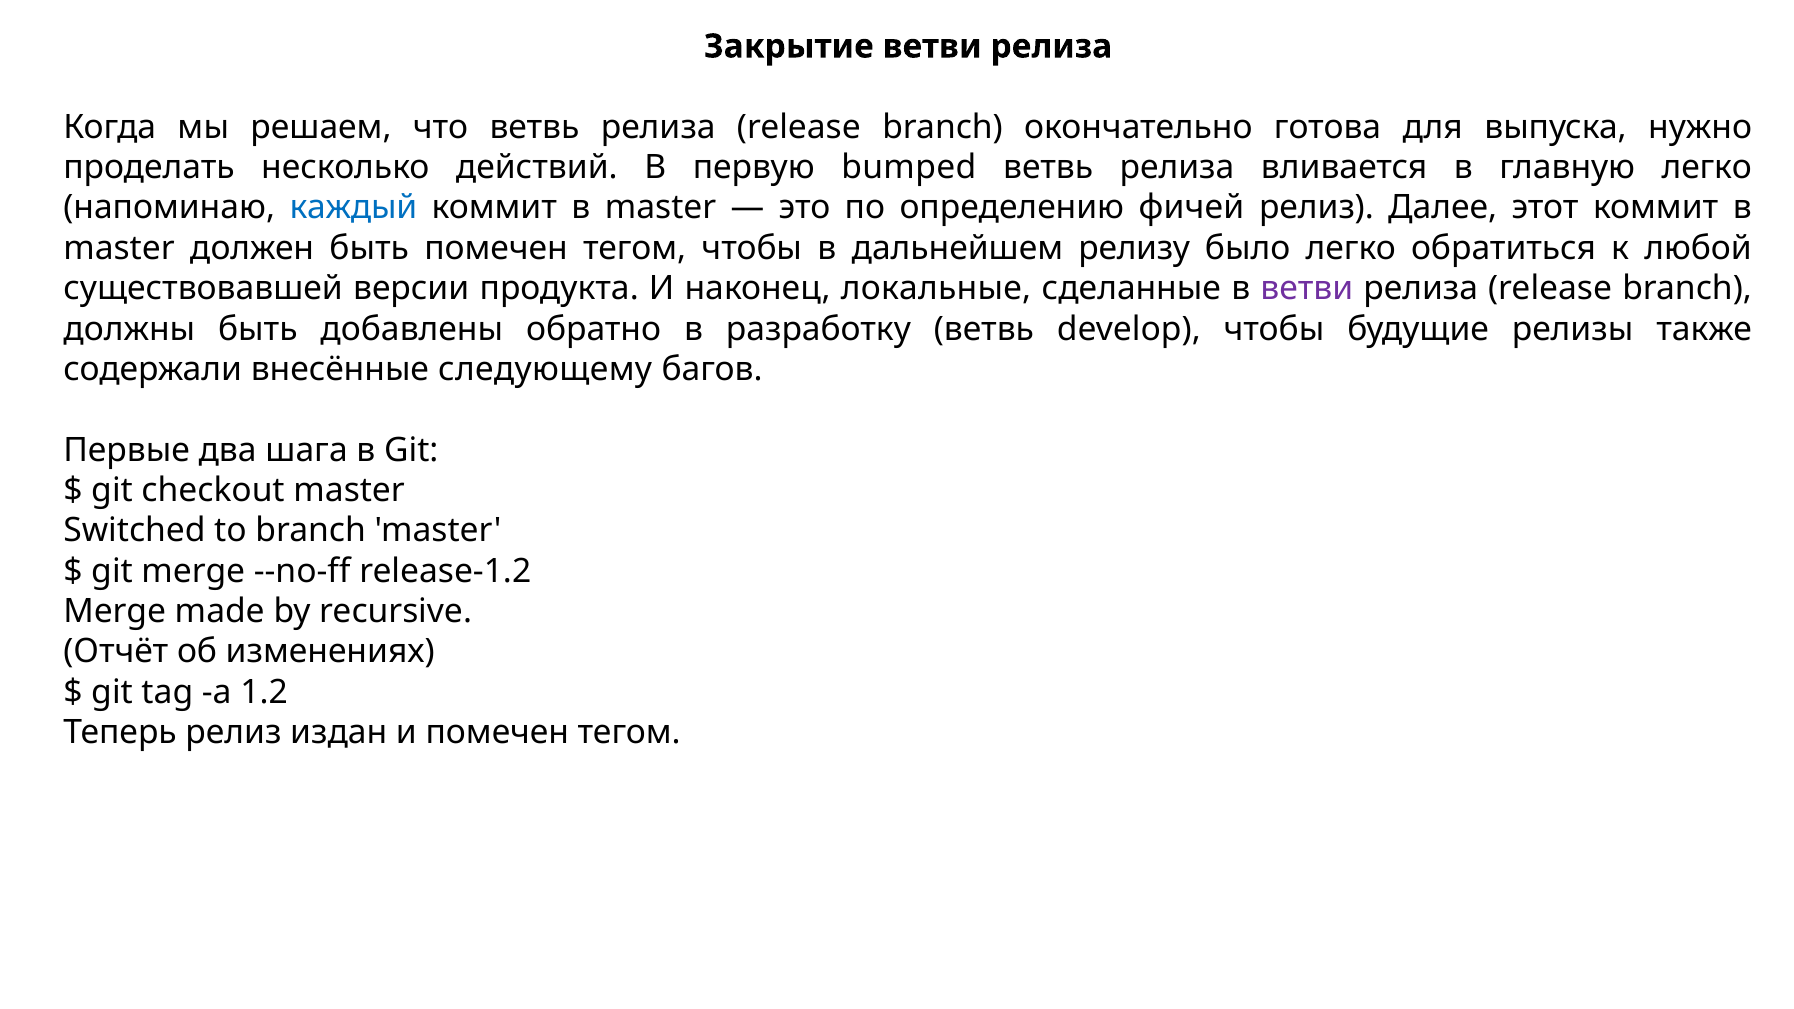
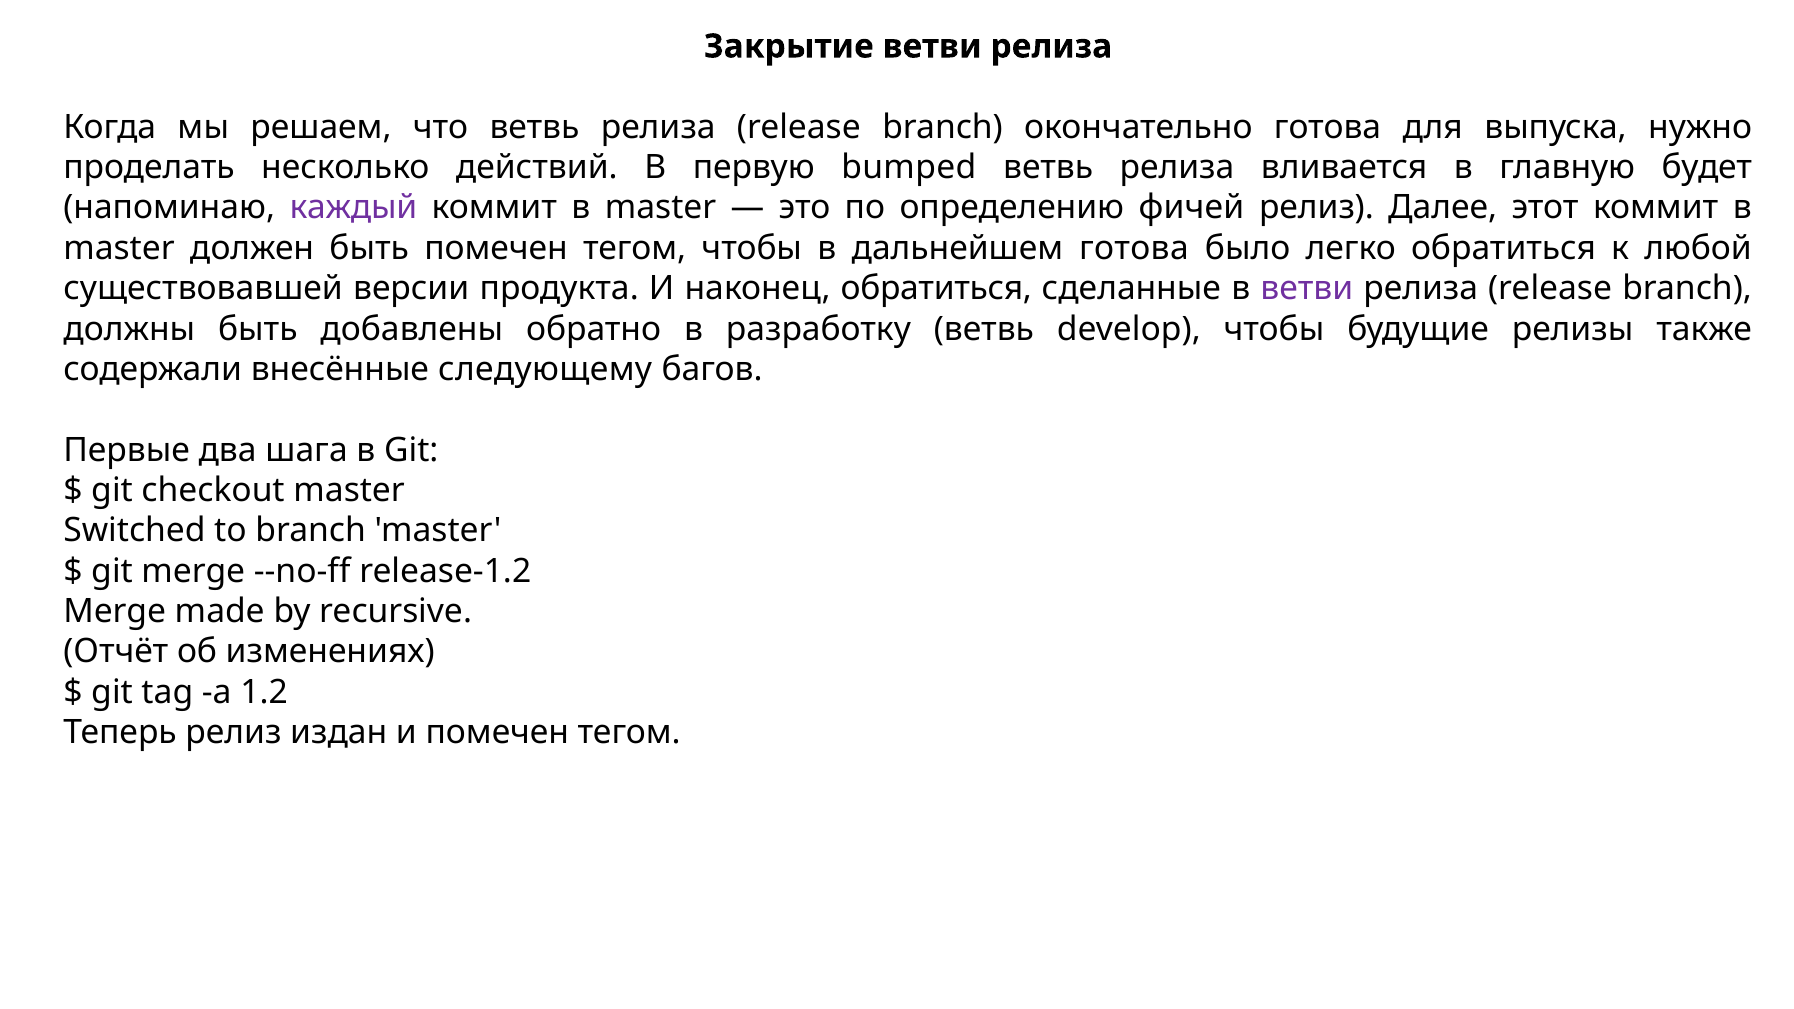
главную легко: легко -> будет
каждый colour: blue -> purple
дальнейшем релизу: релизу -> готова
наконец локальные: локальные -> обратиться
